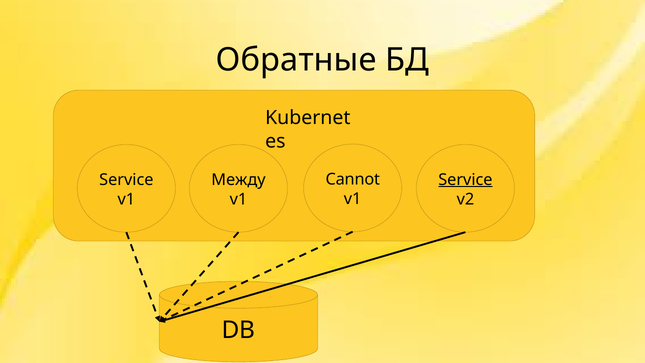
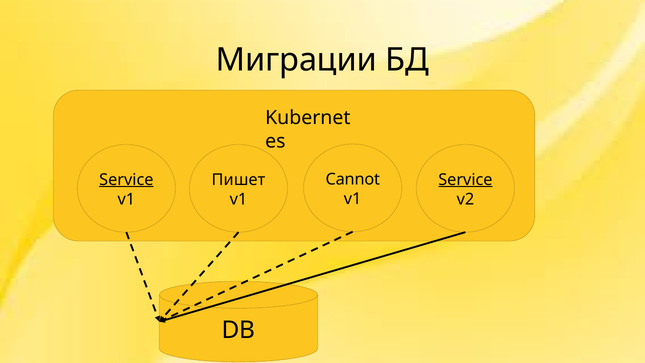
Обратные: Обратные -> Миграции
Service at (126, 180) underline: none -> present
Между: Между -> Пишет
